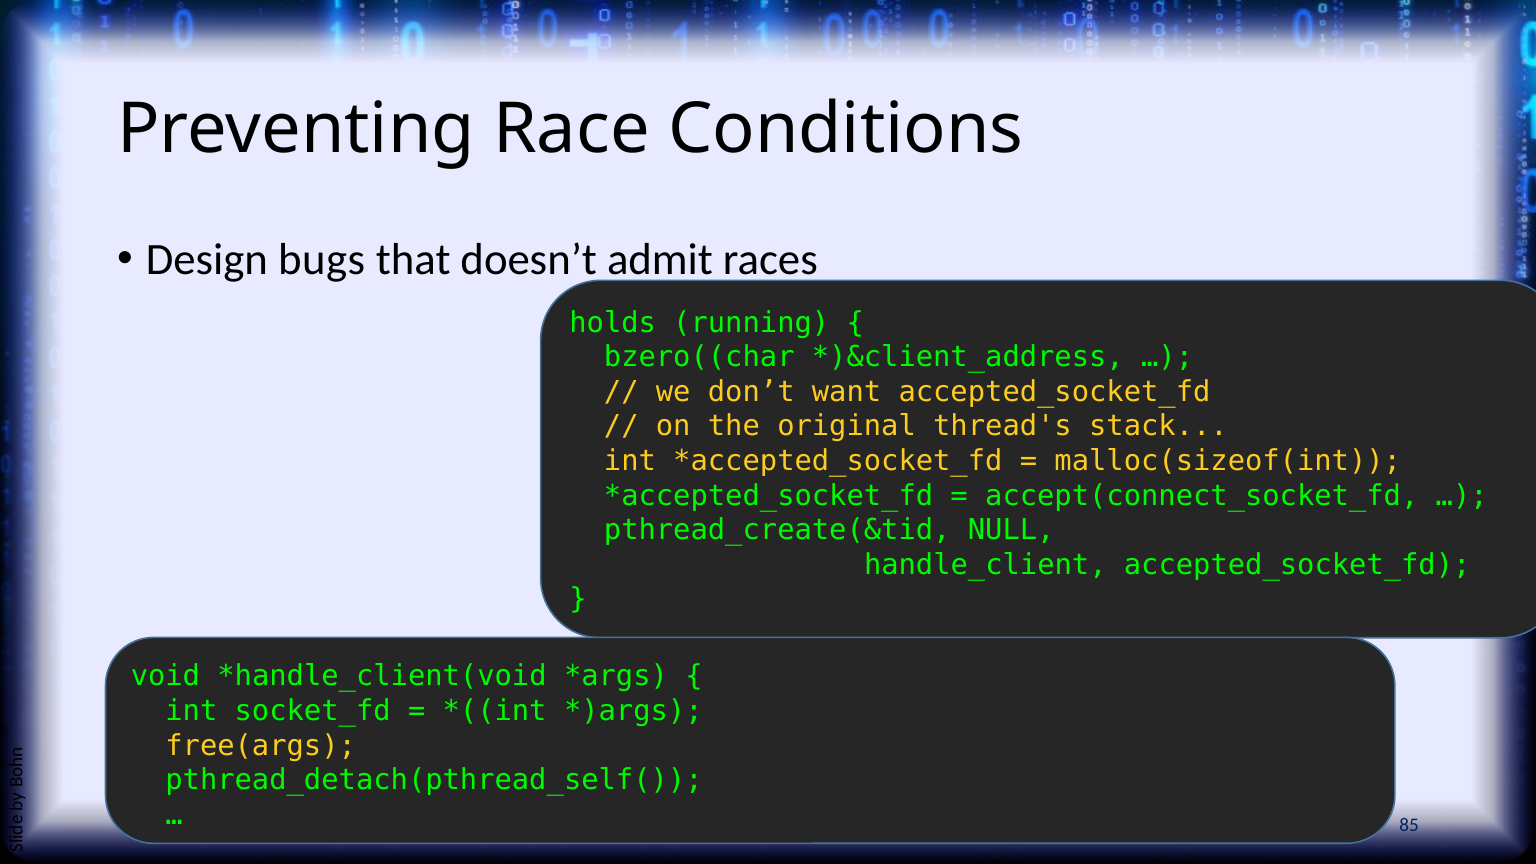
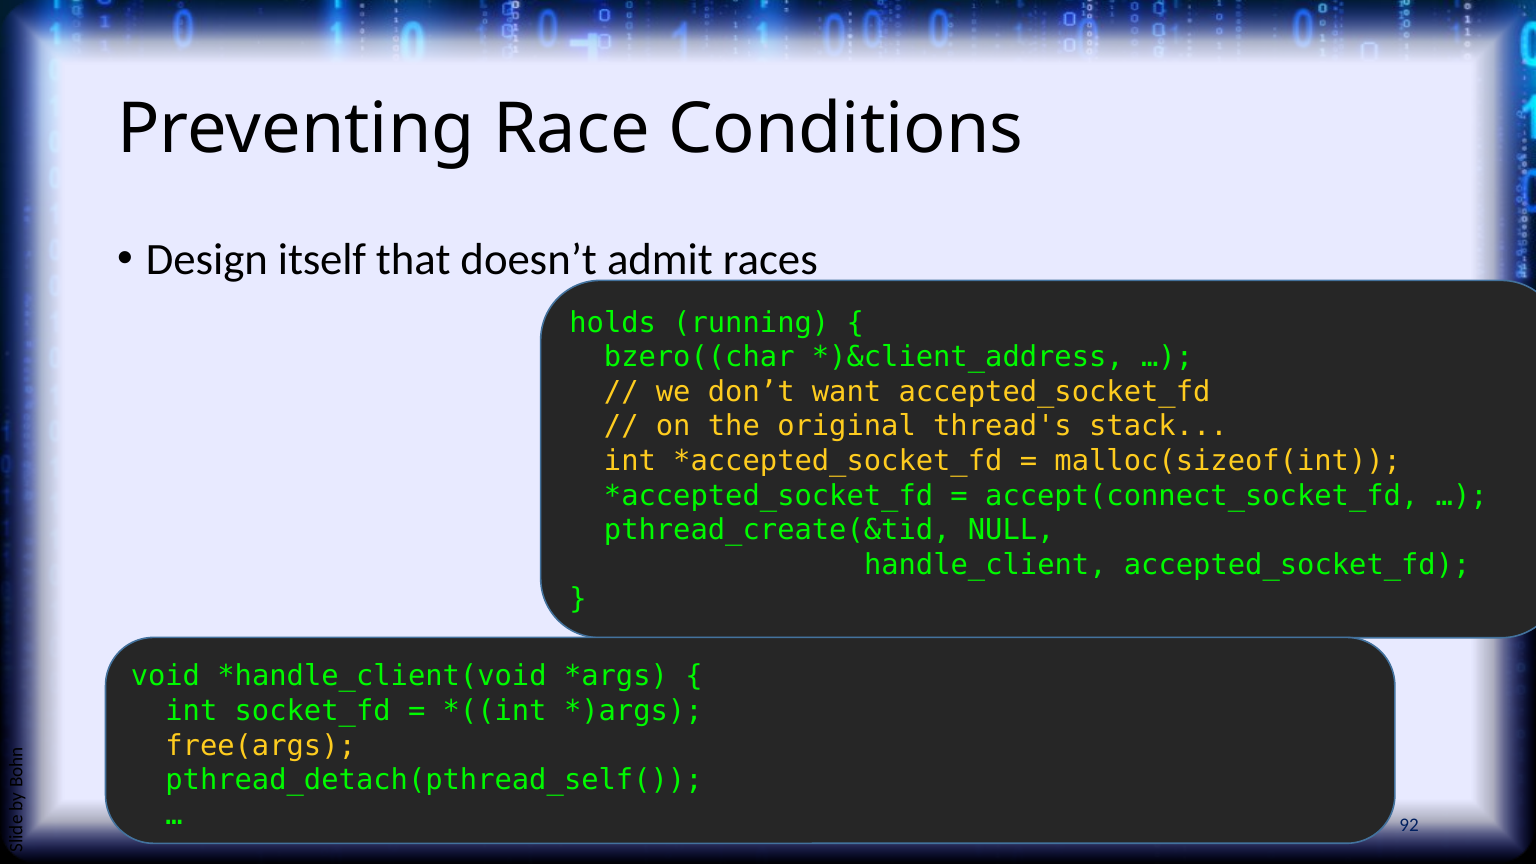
bugs: bugs -> itself
85: 85 -> 92
